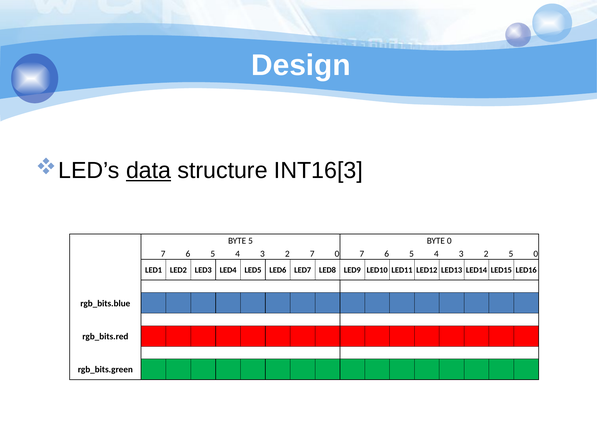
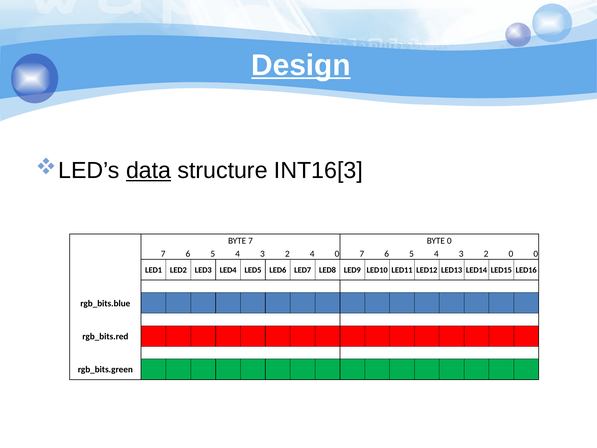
Design underline: none -> present
BYTE 5: 5 -> 7
2 7: 7 -> 4
2 5: 5 -> 0
